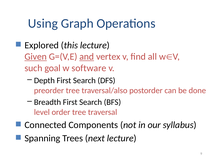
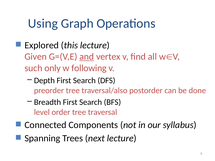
Given underline: present -> none
goal: goal -> only
software: software -> following
